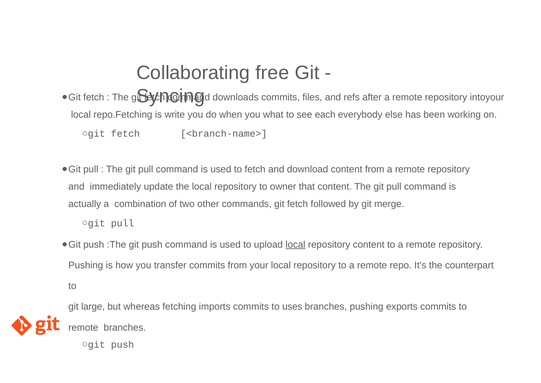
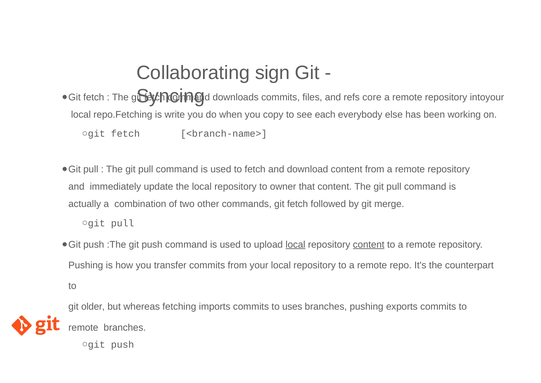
free: free -> sign
after: after -> core
what: what -> copy
content at (369, 244) underline: none -> present
large: large -> older
